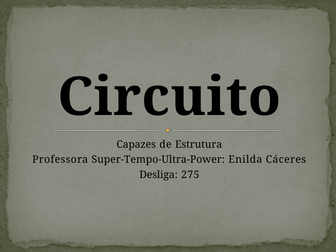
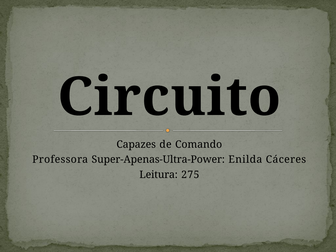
Estrutura: Estrutura -> Comando
Super-Tempo-Ultra-Power: Super-Tempo-Ultra-Power -> Super-Apenas-Ultra-Power
Desliga: Desliga -> Leitura
